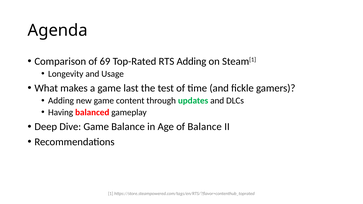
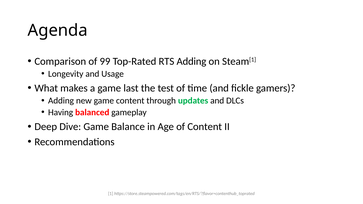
69: 69 -> 99
of Balance: Balance -> Content
